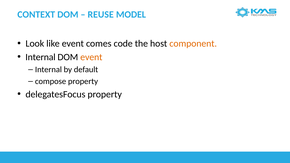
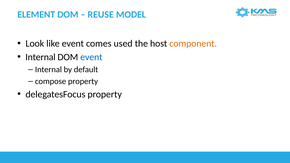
CONTEXT: CONTEXT -> ELEMENT
code: code -> used
event at (91, 57) colour: orange -> blue
